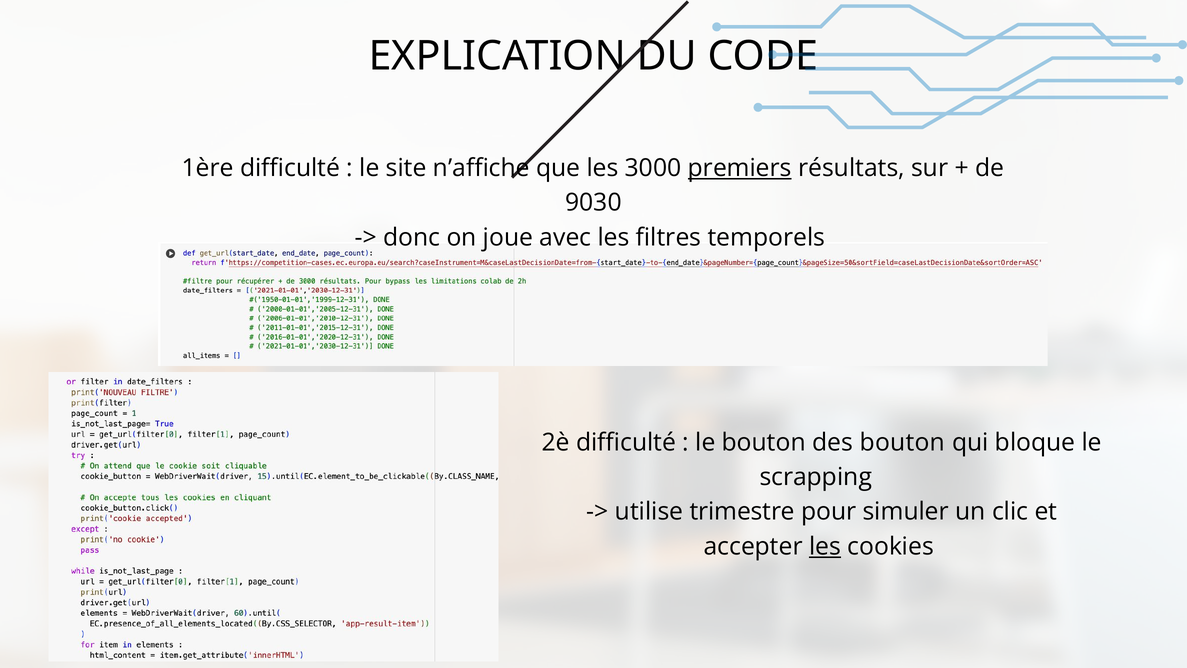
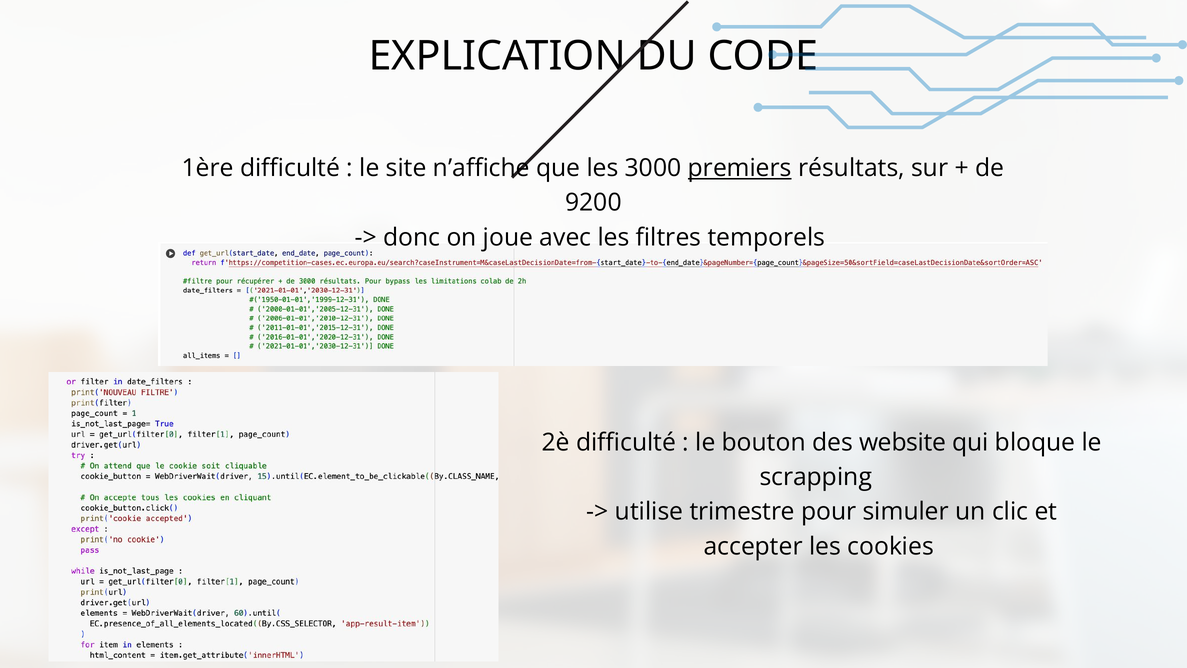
9030: 9030 -> 9200
des bouton: bouton -> website
les at (825, 546) underline: present -> none
